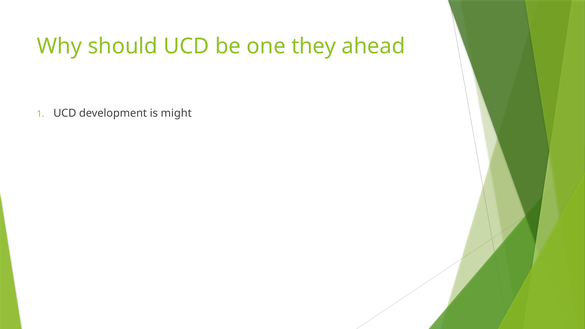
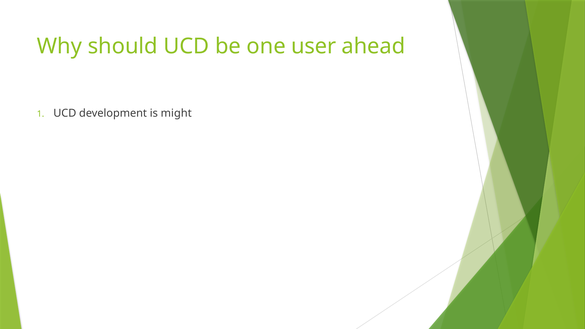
they: they -> user
